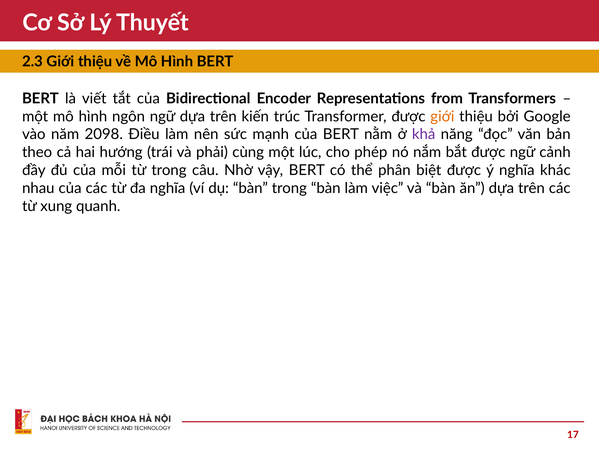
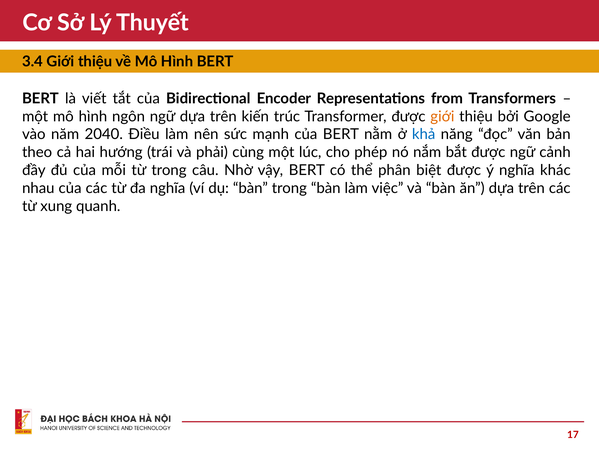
2.3: 2.3 -> 3.4
2098: 2098 -> 2040
khả colour: purple -> blue
